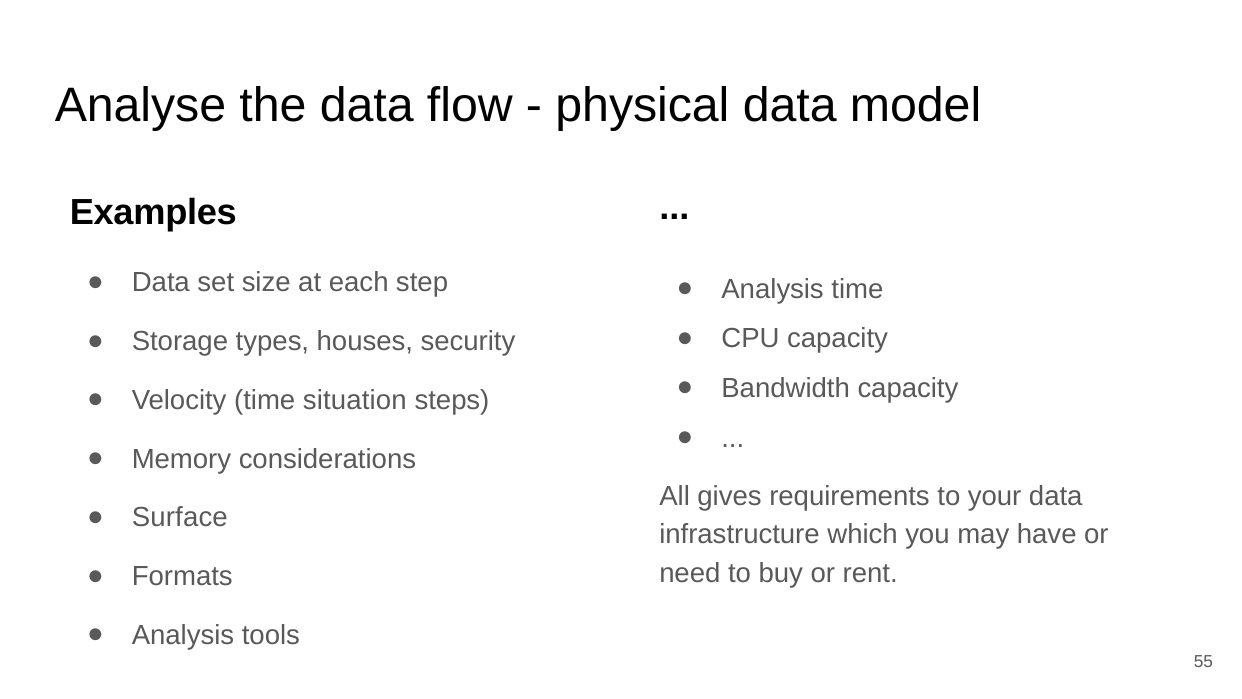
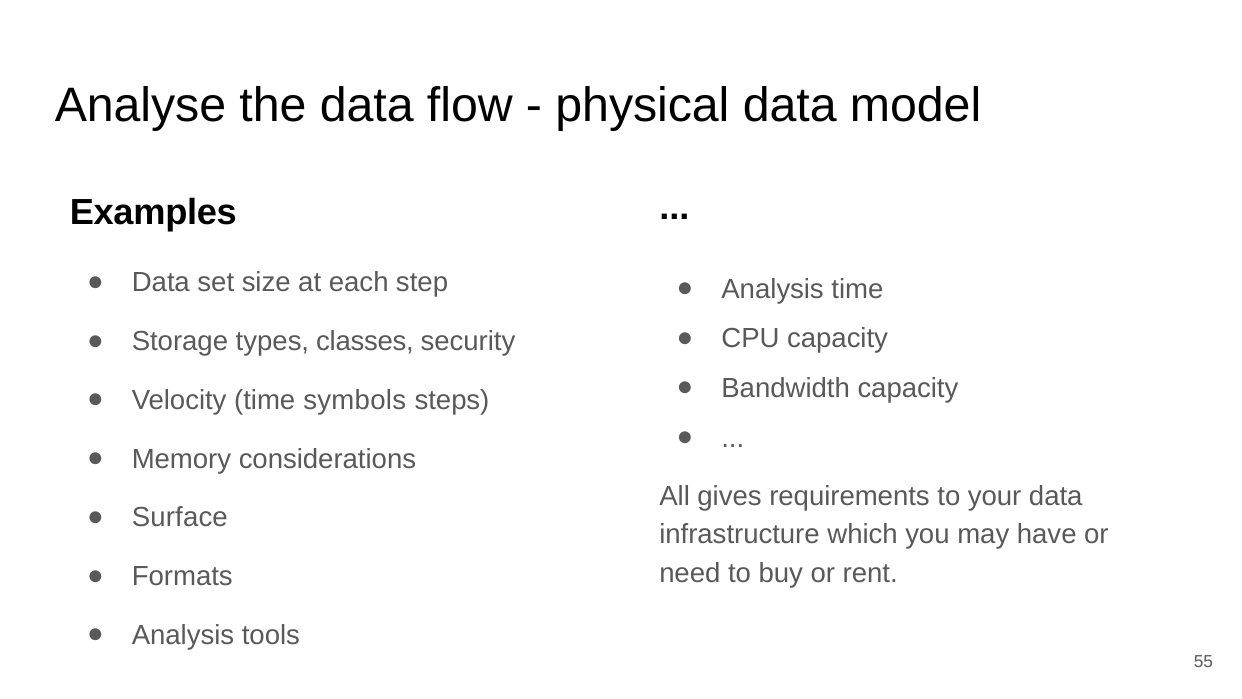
houses: houses -> classes
situation: situation -> symbols
